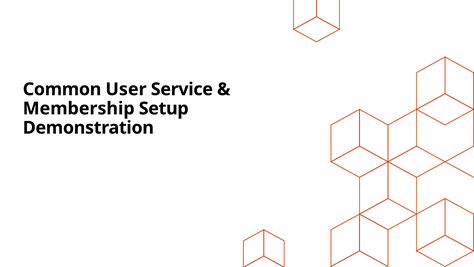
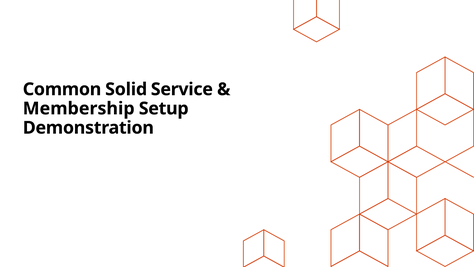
User: User -> Solid
